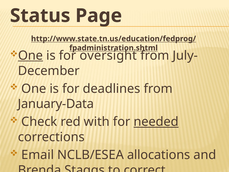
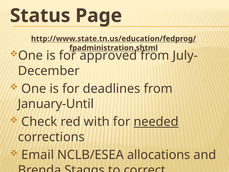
One at (31, 55) underline: present -> none
oversight: oversight -> approved
January-Data: January-Data -> January-Until
